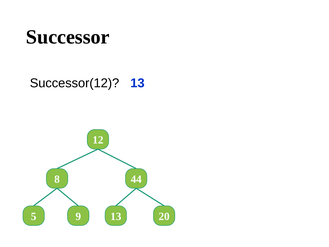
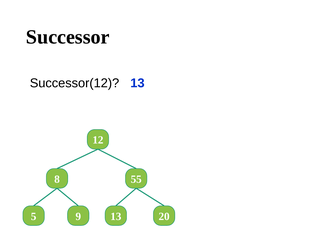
44: 44 -> 55
